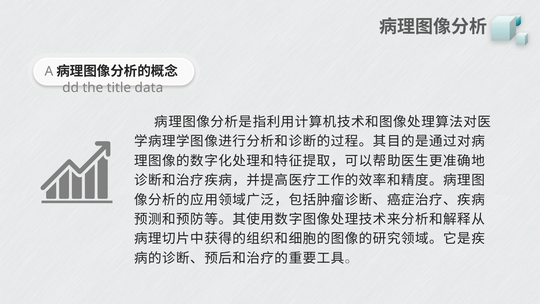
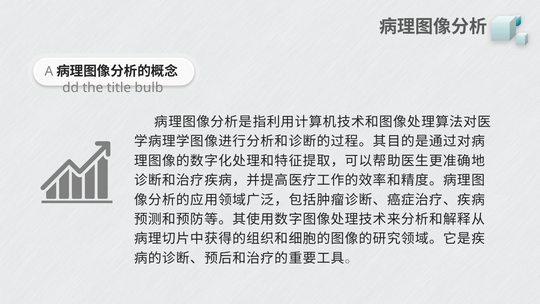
data: data -> bulb
